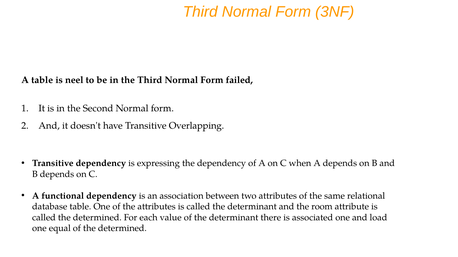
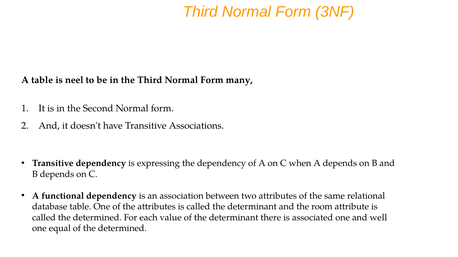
failed: failed -> many
Overlapping: Overlapping -> Associations
load: load -> well
